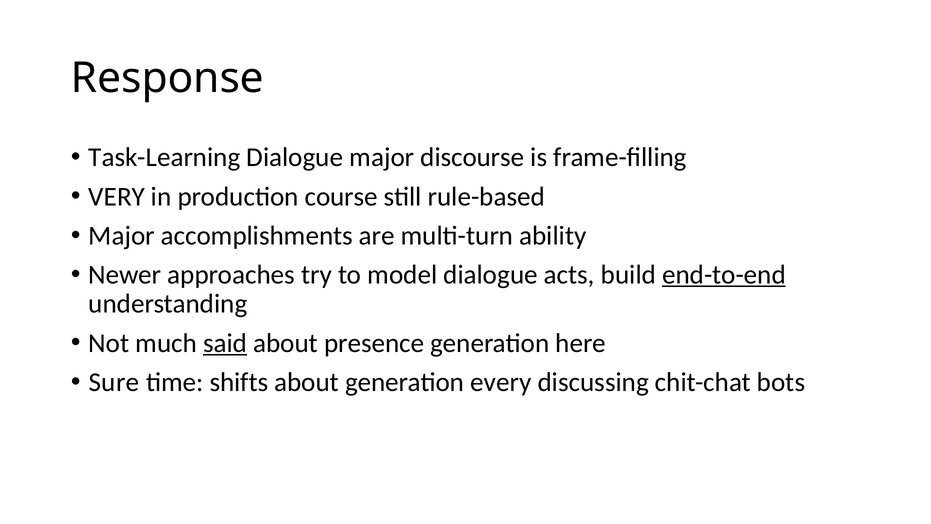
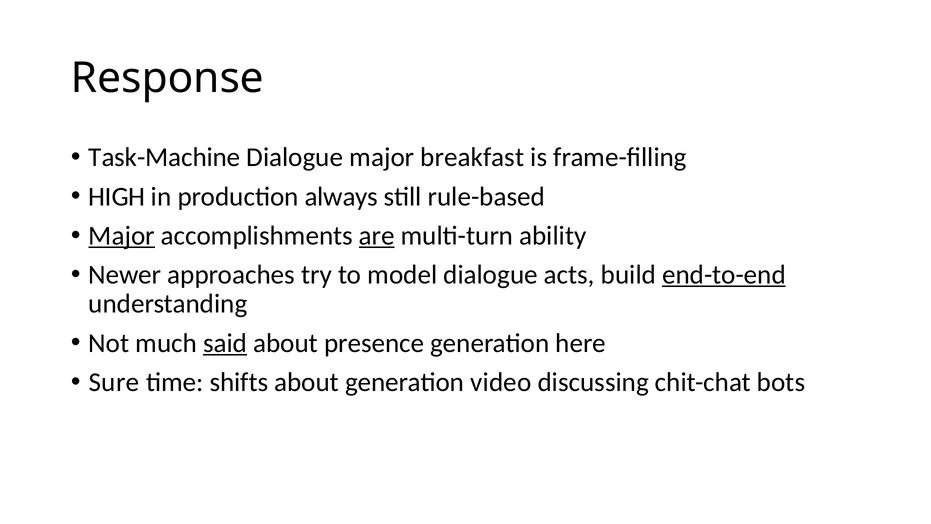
Task-Learning: Task-Learning -> Task-Machine
discourse: discourse -> breakfast
VERY: VERY -> HIGH
course: course -> always
Major at (122, 235) underline: none -> present
are underline: none -> present
every: every -> video
